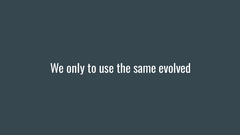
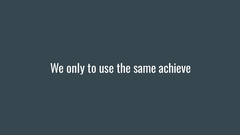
evolved: evolved -> achieve
